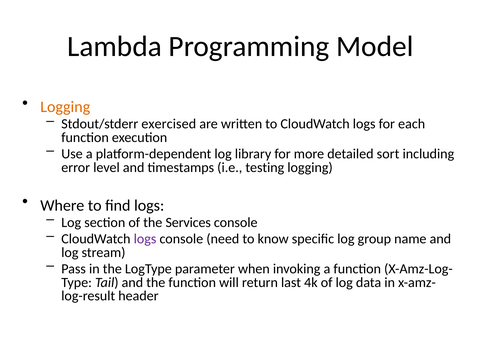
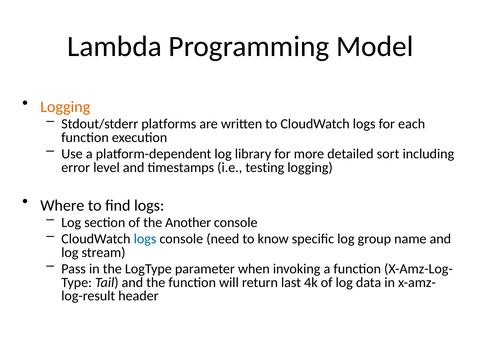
exercised: exercised -> platforms
Services: Services -> Another
logs at (145, 239) colour: purple -> blue
